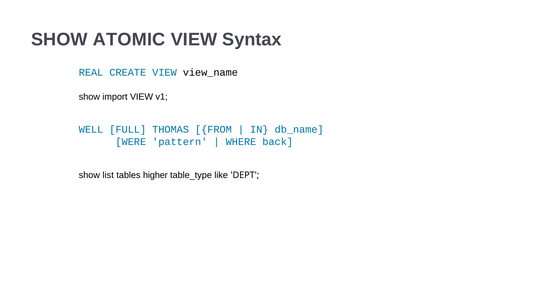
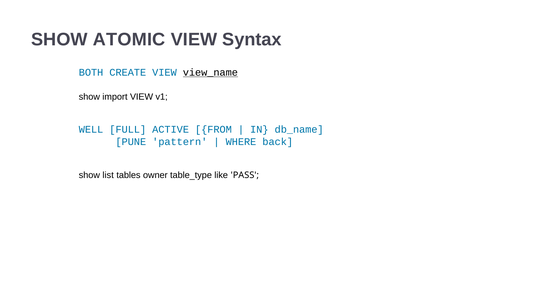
REAL: REAL -> BOTH
view_name underline: none -> present
THOMAS: THOMAS -> ACTIVE
WERE: WERE -> PUNE
higher: higher -> owner
DEPT: DEPT -> PASS
